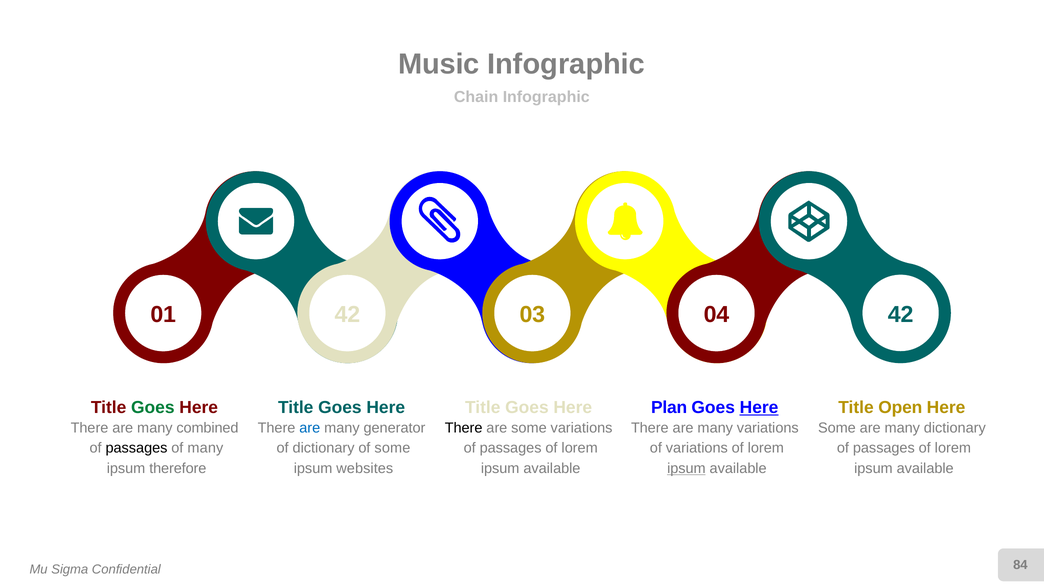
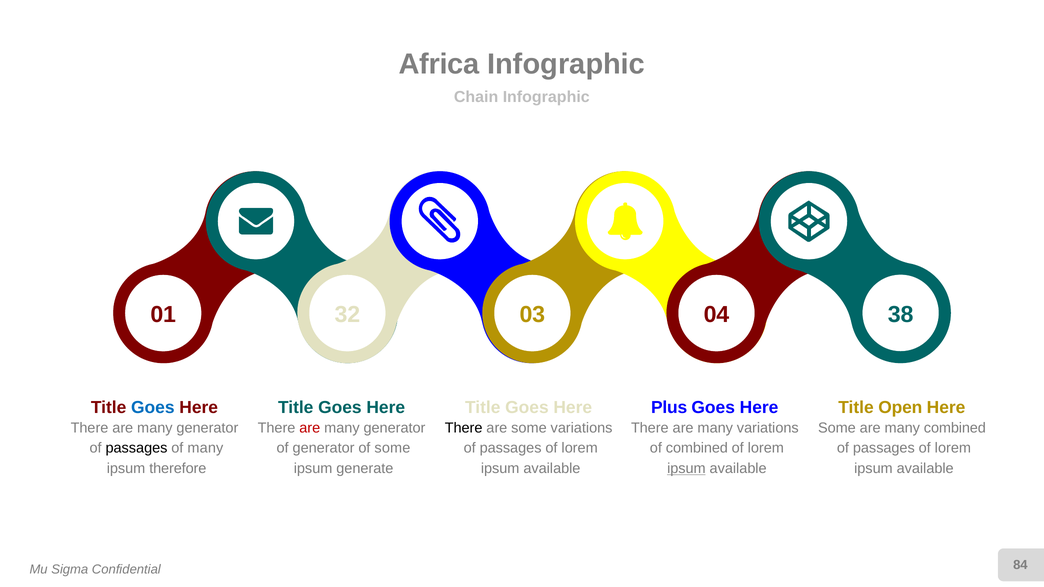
Music: Music -> Africa
01 42: 42 -> 32
04 42: 42 -> 38
Goes at (153, 408) colour: green -> blue
Plan: Plan -> Plus
Here at (759, 408) underline: present -> none
combined at (207, 428): combined -> generator
are at (310, 428) colour: blue -> red
many dictionary: dictionary -> combined
of dictionary: dictionary -> generator
of variations: variations -> combined
websites: websites -> generate
